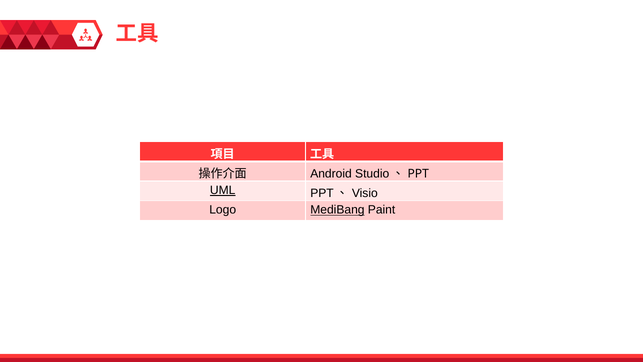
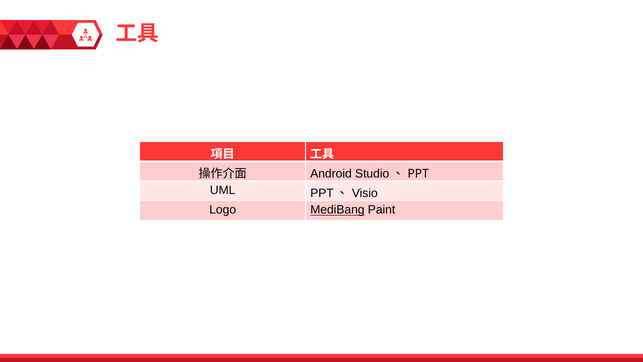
UML underline: present -> none
